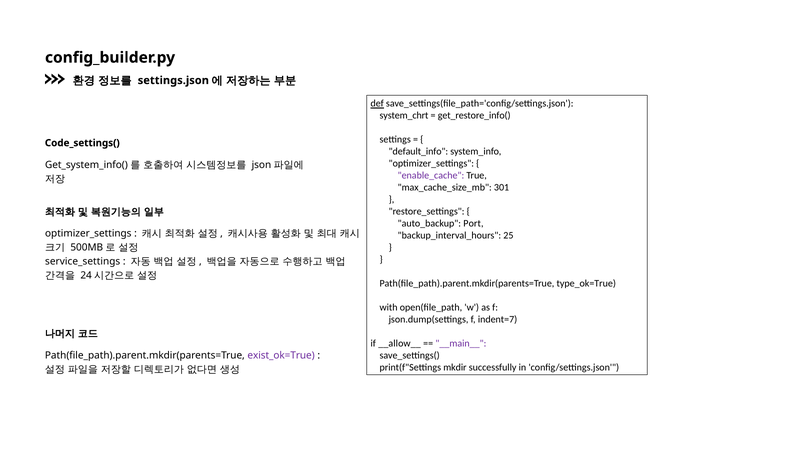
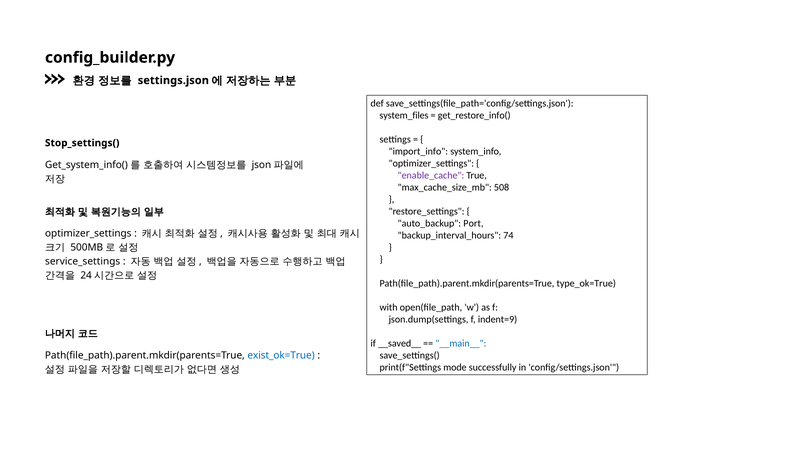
def underline: present -> none
system_chrt: system_chrt -> system_files
Code_settings(: Code_settings( -> Stop_settings(
default_info: default_info -> import_info
301: 301 -> 508
25: 25 -> 74
indent=7: indent=7 -> indent=9
__allow__: __allow__ -> __saved__
__main__ colour: purple -> blue
exist_ok=True colour: purple -> blue
mkdir: mkdir -> mode
